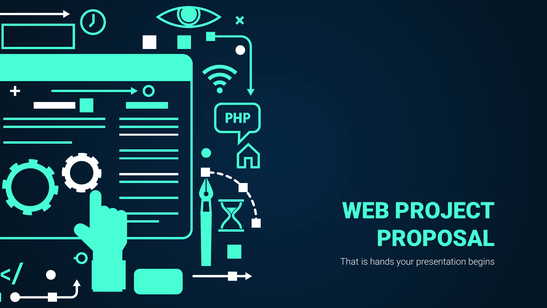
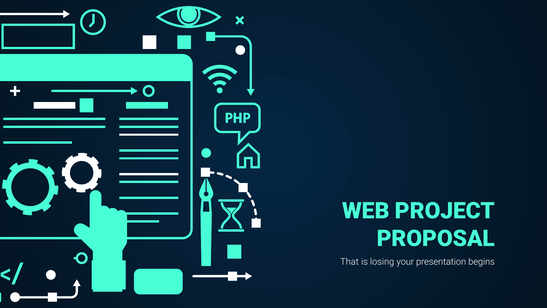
hands: hands -> losing
